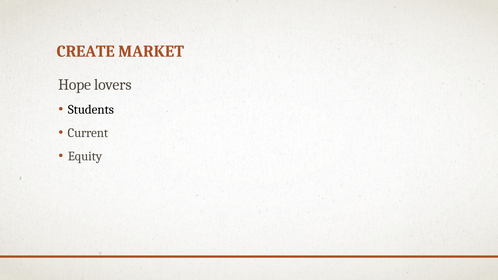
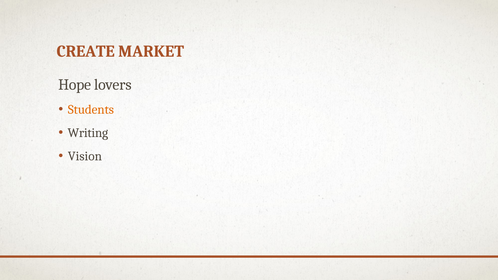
Students colour: black -> orange
Current: Current -> Writing
Equity: Equity -> Vision
